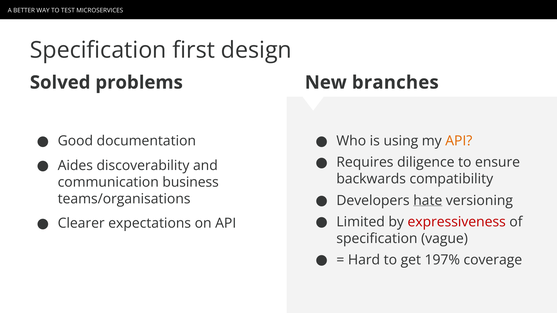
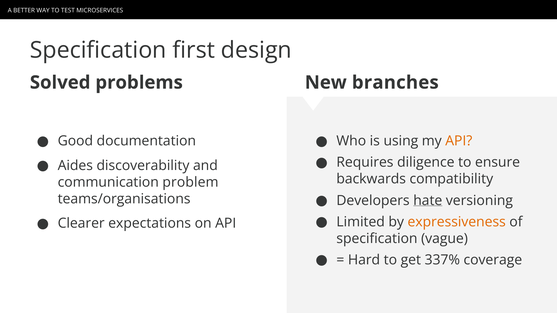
business: business -> problem
expressiveness colour: red -> orange
197%: 197% -> 337%
